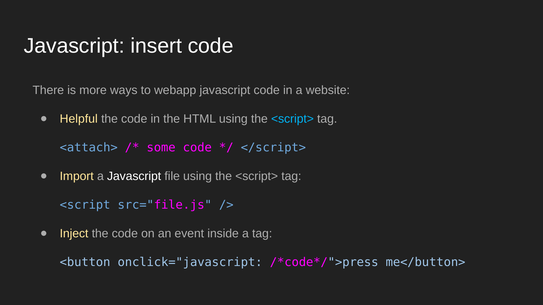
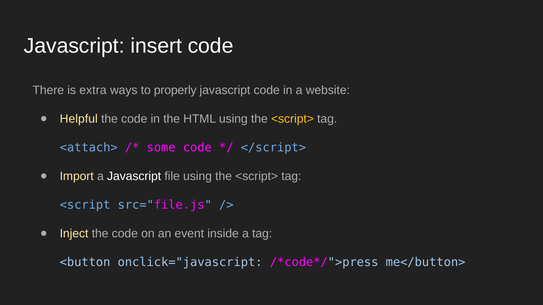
more: more -> extra
webapp: webapp -> properly
<script> at (292, 119) colour: light blue -> yellow
